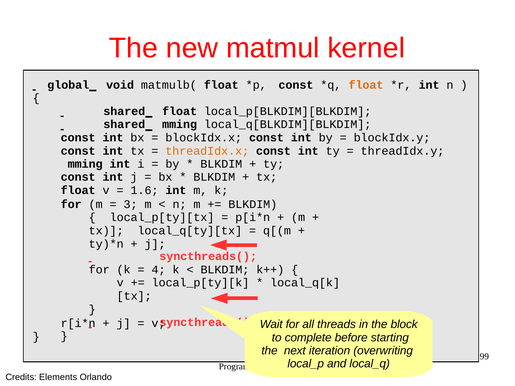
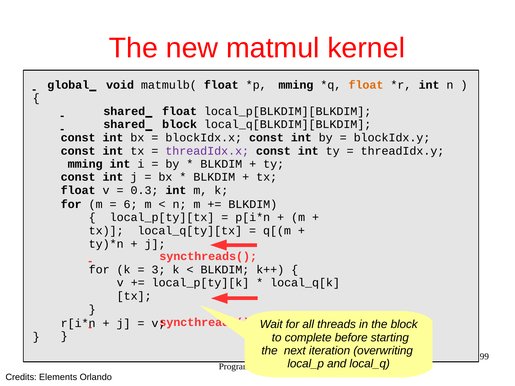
const at (296, 85): const -> mming
shared mming: mming -> block
threadIdx.x colour: orange -> purple
1.6: 1.6 -> 0.3
3: 3 -> 6
4: 4 -> 3
